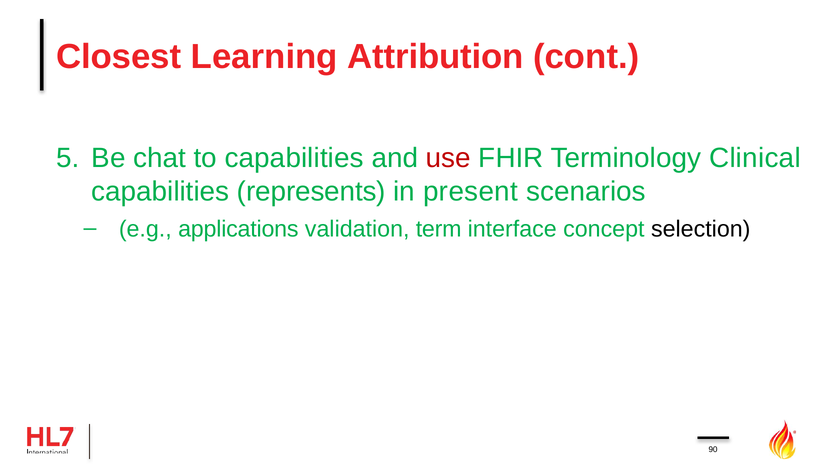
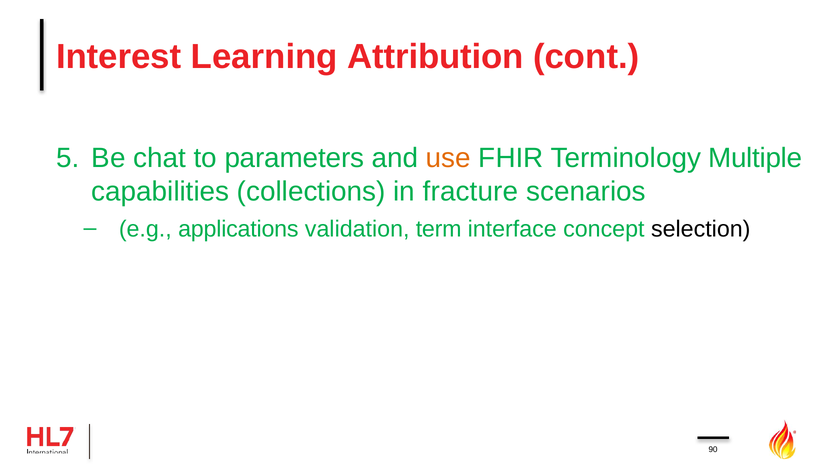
Closest: Closest -> Interest
to capabilities: capabilities -> parameters
use colour: red -> orange
Clinical: Clinical -> Multiple
represents: represents -> collections
present: present -> fracture
